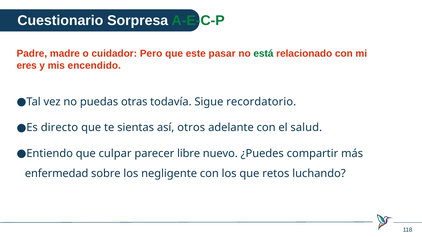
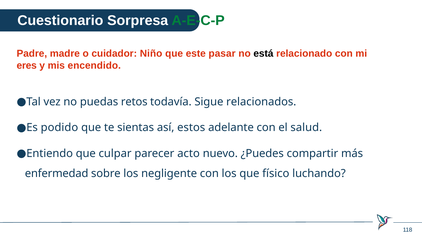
Pero: Pero -> Niño
está colour: green -> black
otras: otras -> retos
recordatorio: recordatorio -> relacionados
directo: directo -> podido
otros: otros -> estos
libre: libre -> acto
retos: retos -> físico
